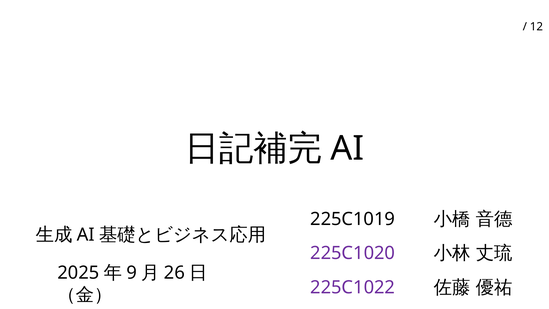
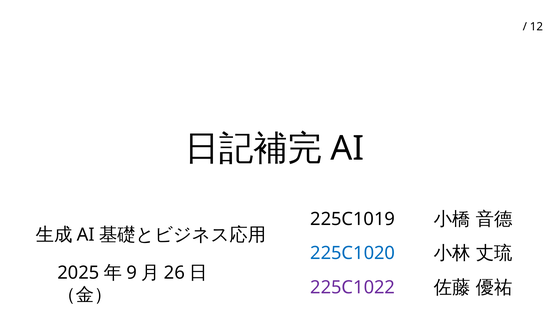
225C1020 colour: purple -> blue
